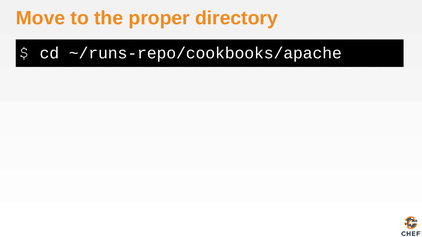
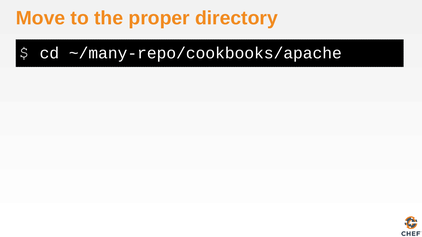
~/runs-repo/cookbooks/apache: ~/runs-repo/cookbooks/apache -> ~/many-repo/cookbooks/apache
